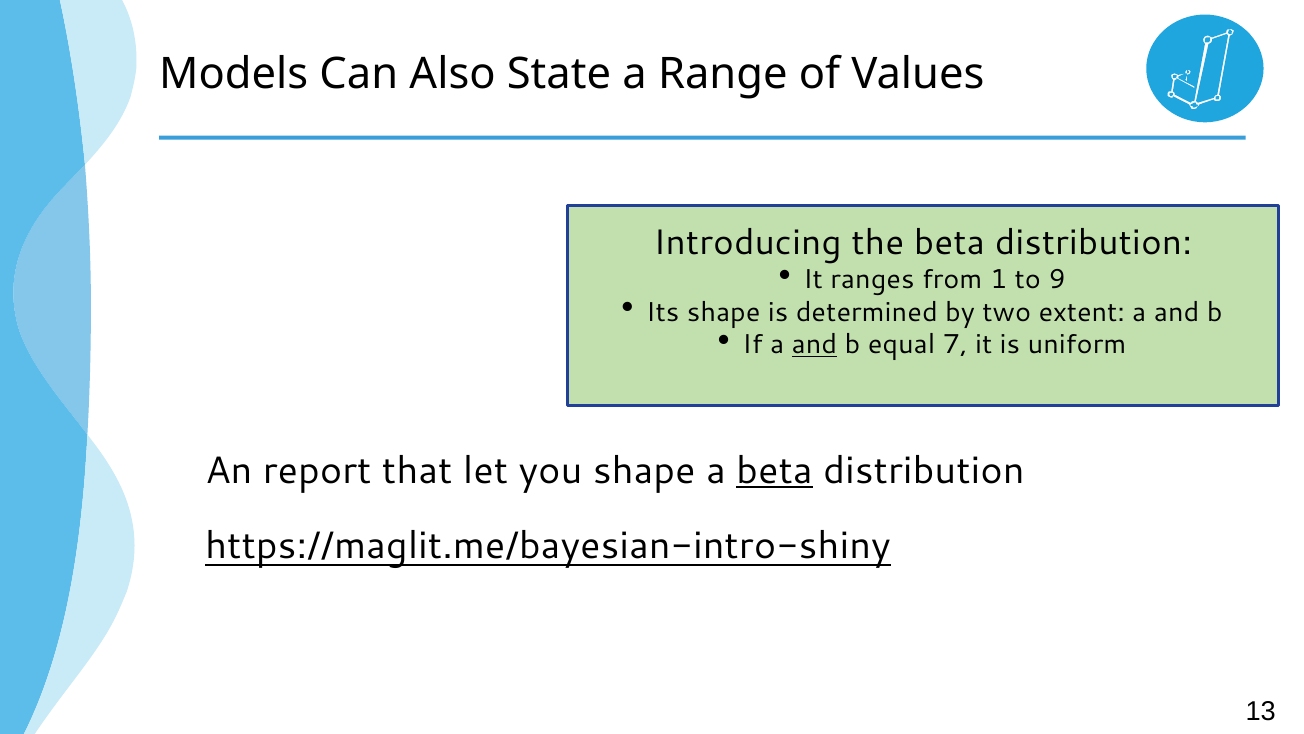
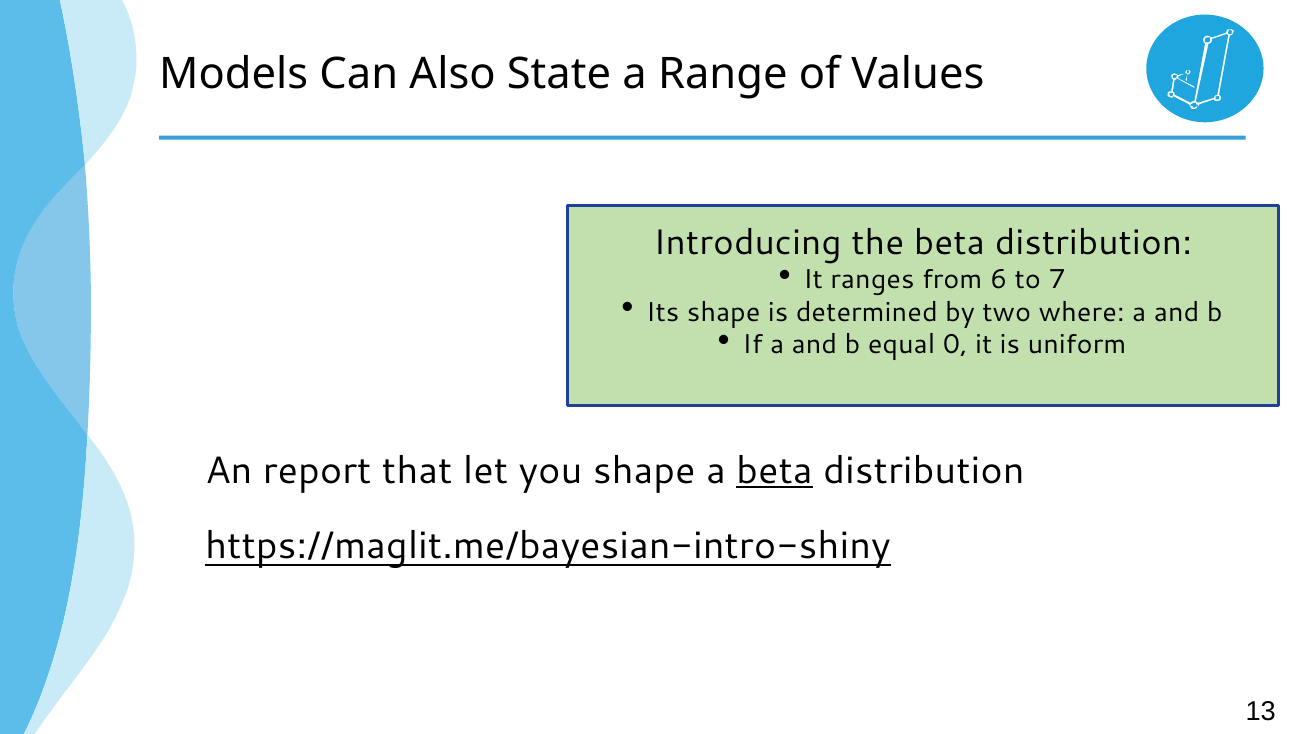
1: 1 -> 6
9: 9 -> 7
extent: extent -> where
and at (814, 345) underline: present -> none
7: 7 -> 0
